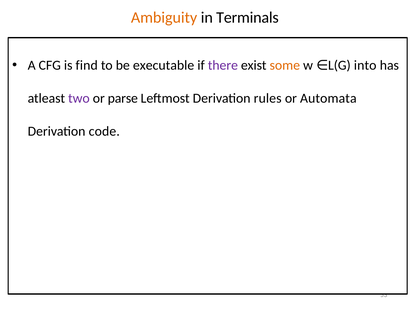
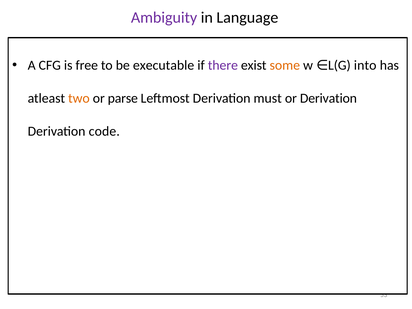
Ambiguity colour: orange -> purple
Terminals: Terminals -> Language
find: find -> free
two colour: purple -> orange
rules: rules -> must
or Automata: Automata -> Derivation
